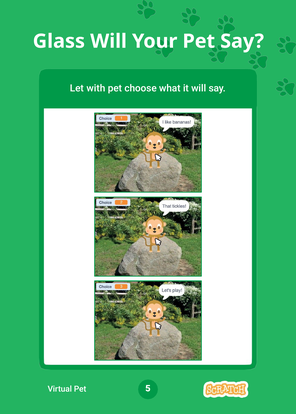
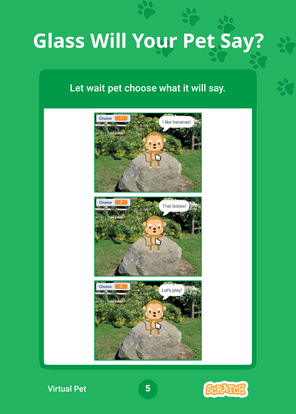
with: with -> wait
